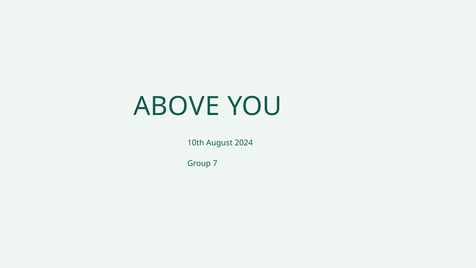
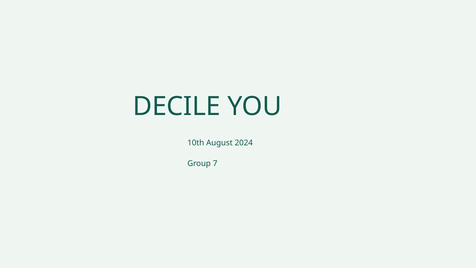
ABOVE: ABOVE -> DECILE
